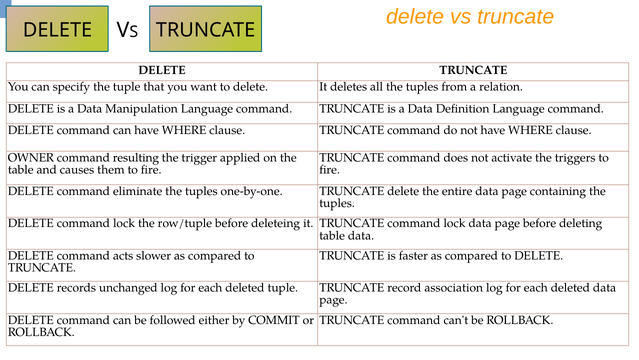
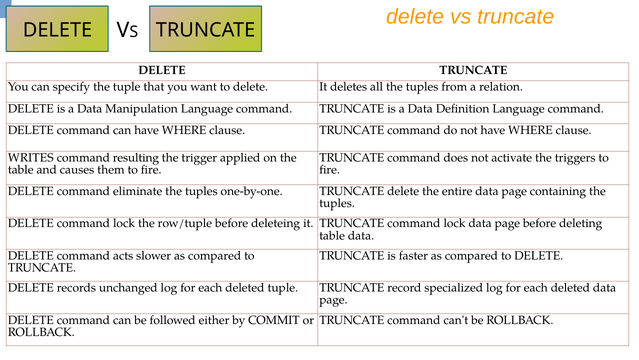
OWNER: OWNER -> WRITES
association: association -> specialized
